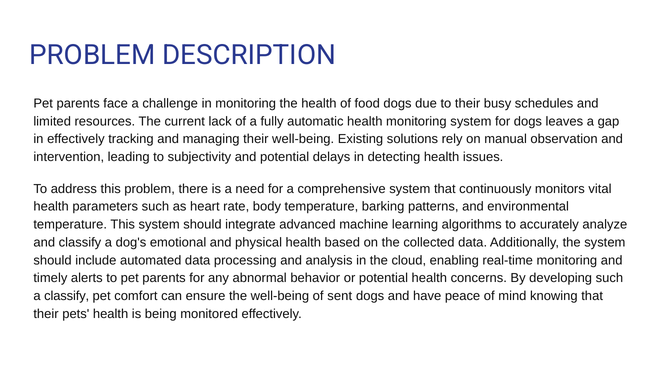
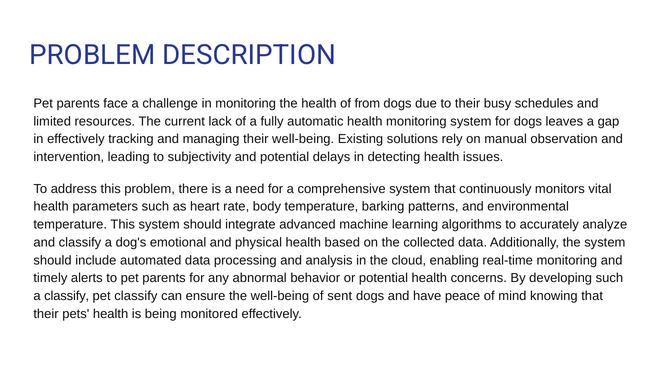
food: food -> from
pet comfort: comfort -> classify
